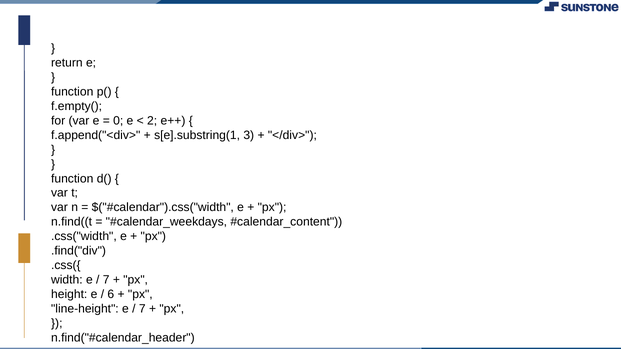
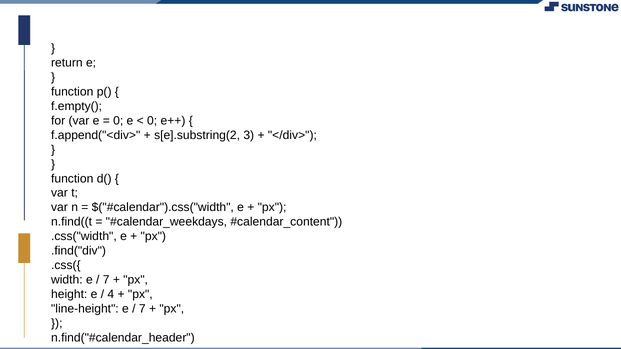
2 at (152, 121): 2 -> 0
s[e].substring(1: s[e].substring(1 -> s[e].substring(2
6: 6 -> 4
